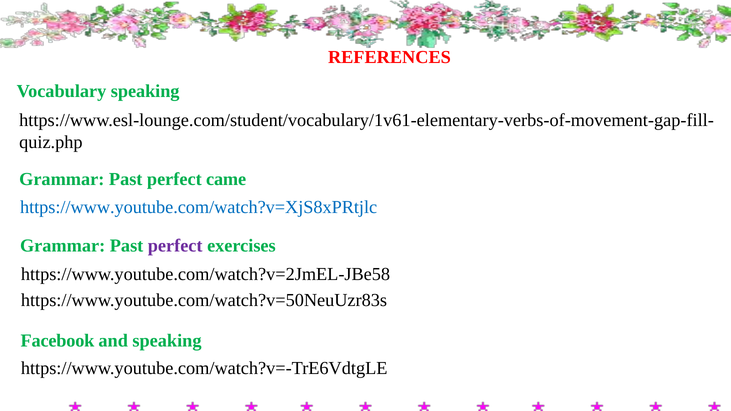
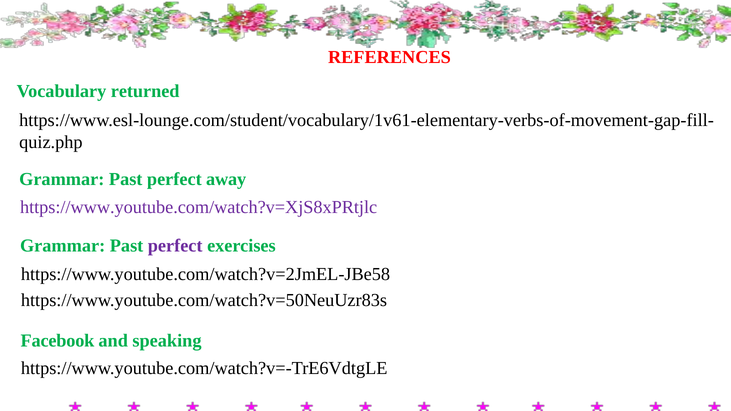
Vocabulary speaking: speaking -> returned
came: came -> away
https://www.youtube.com/watch?v=XjS8xPRtjlc colour: blue -> purple
